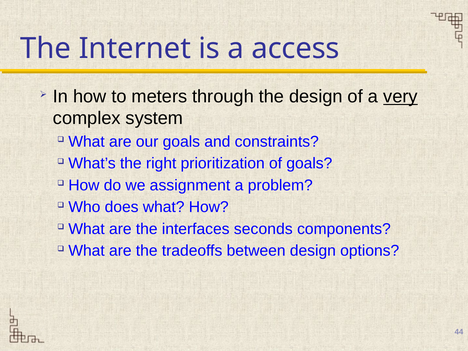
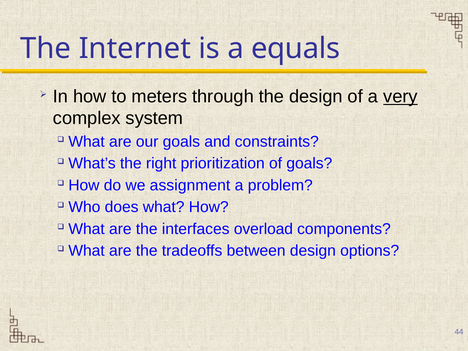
access: access -> equals
seconds: seconds -> overload
